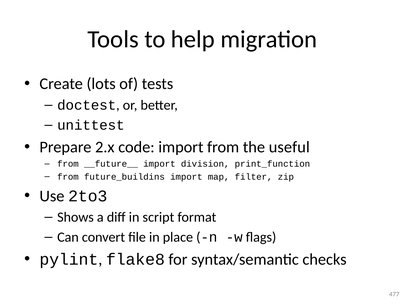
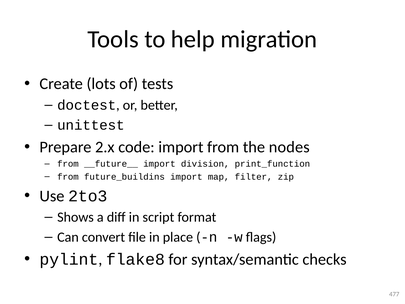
useful: useful -> nodes
